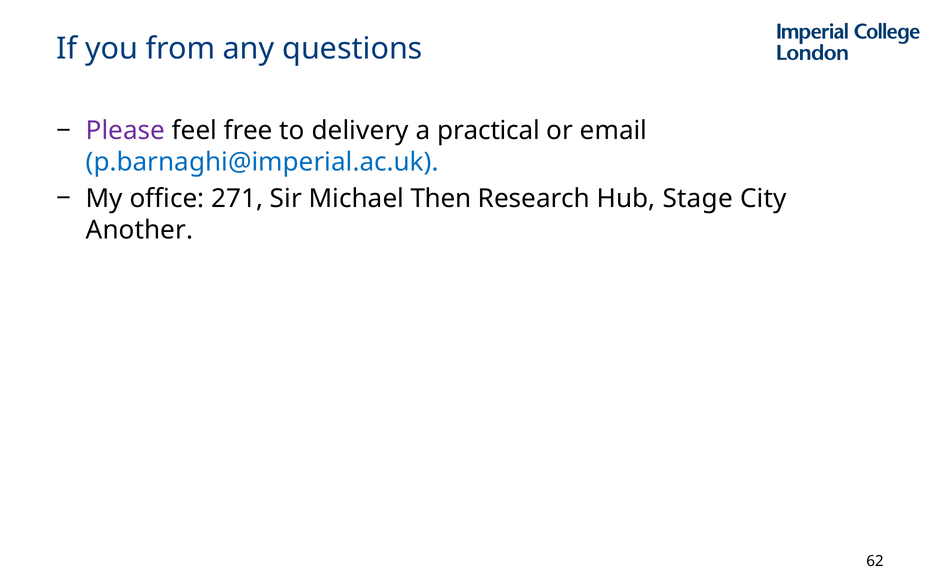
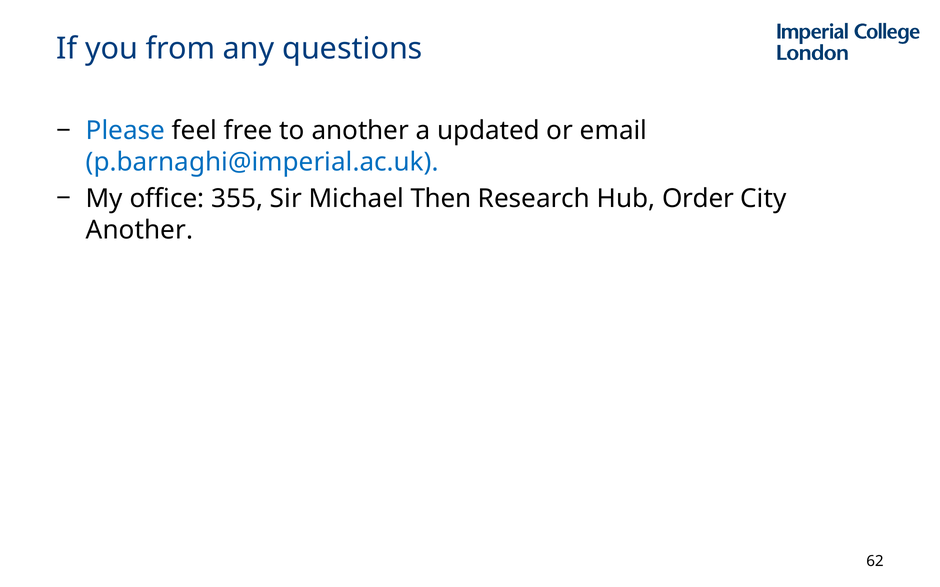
Please colour: purple -> blue
to delivery: delivery -> another
practical: practical -> updated
271: 271 -> 355
Stage: Stage -> Order
